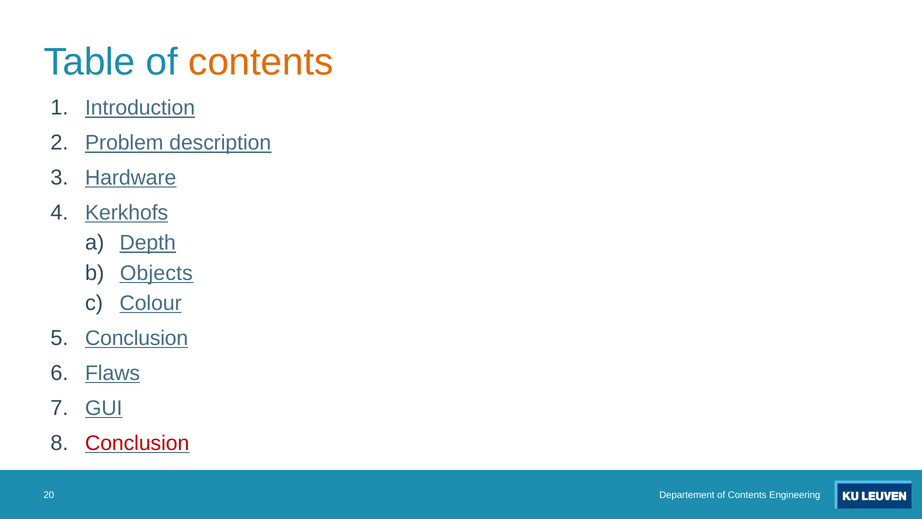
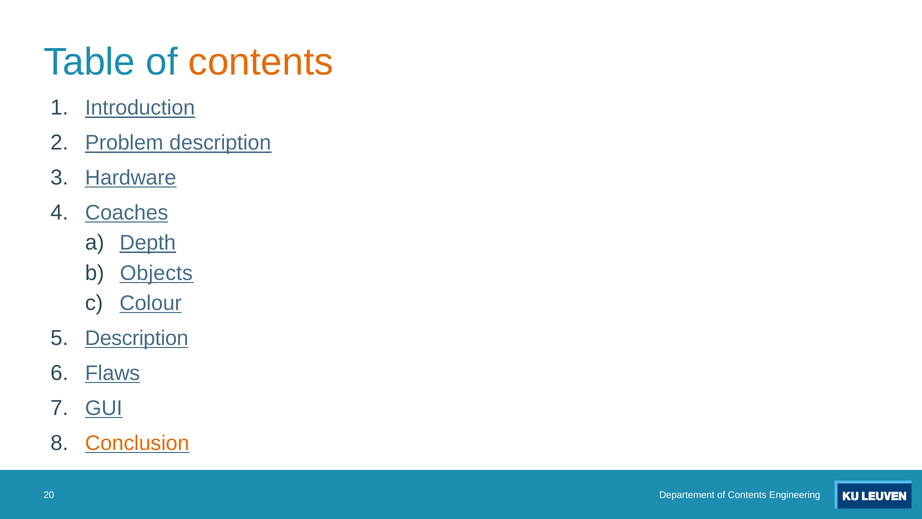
Kerkhofs: Kerkhofs -> Coaches
Conclusion at (137, 338): Conclusion -> Description
Conclusion at (137, 443) colour: red -> orange
